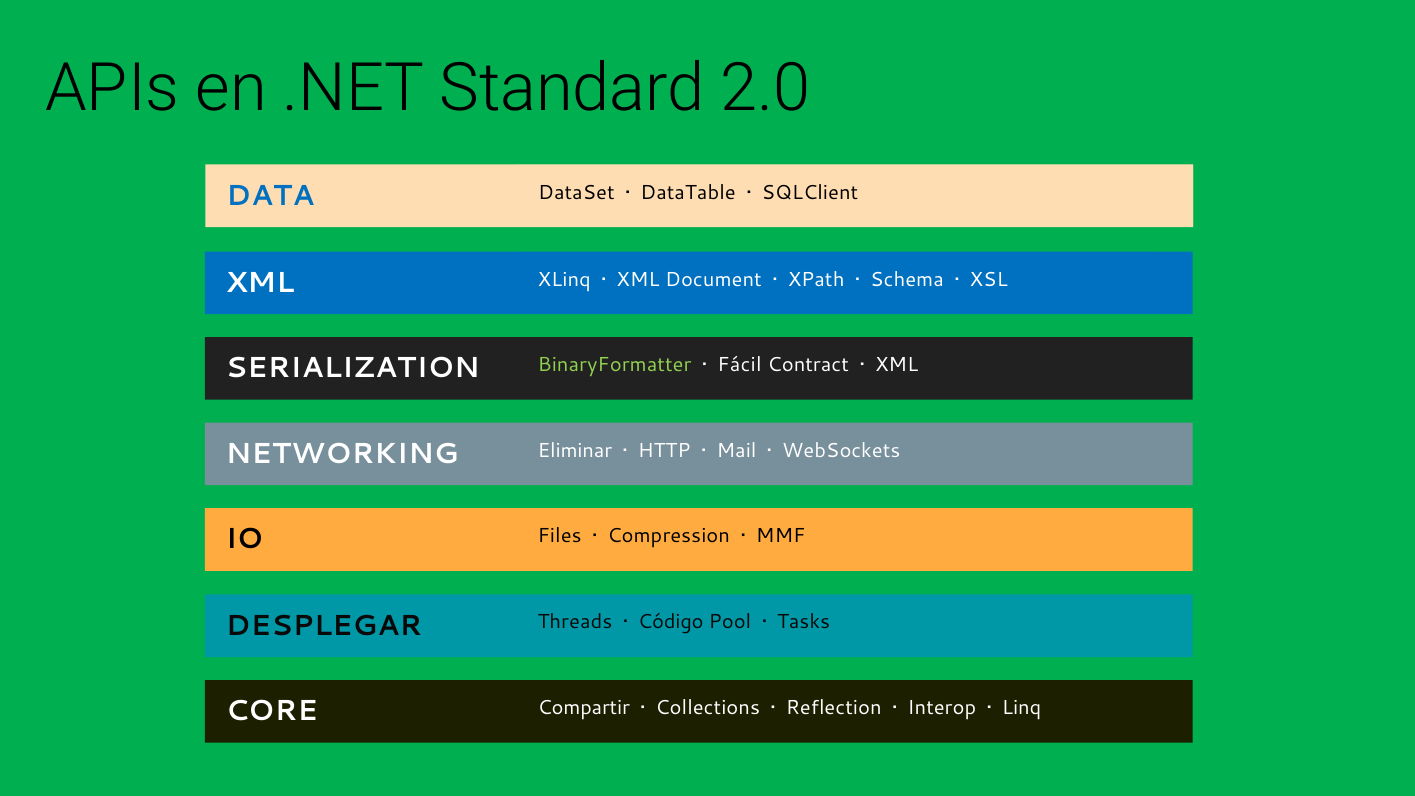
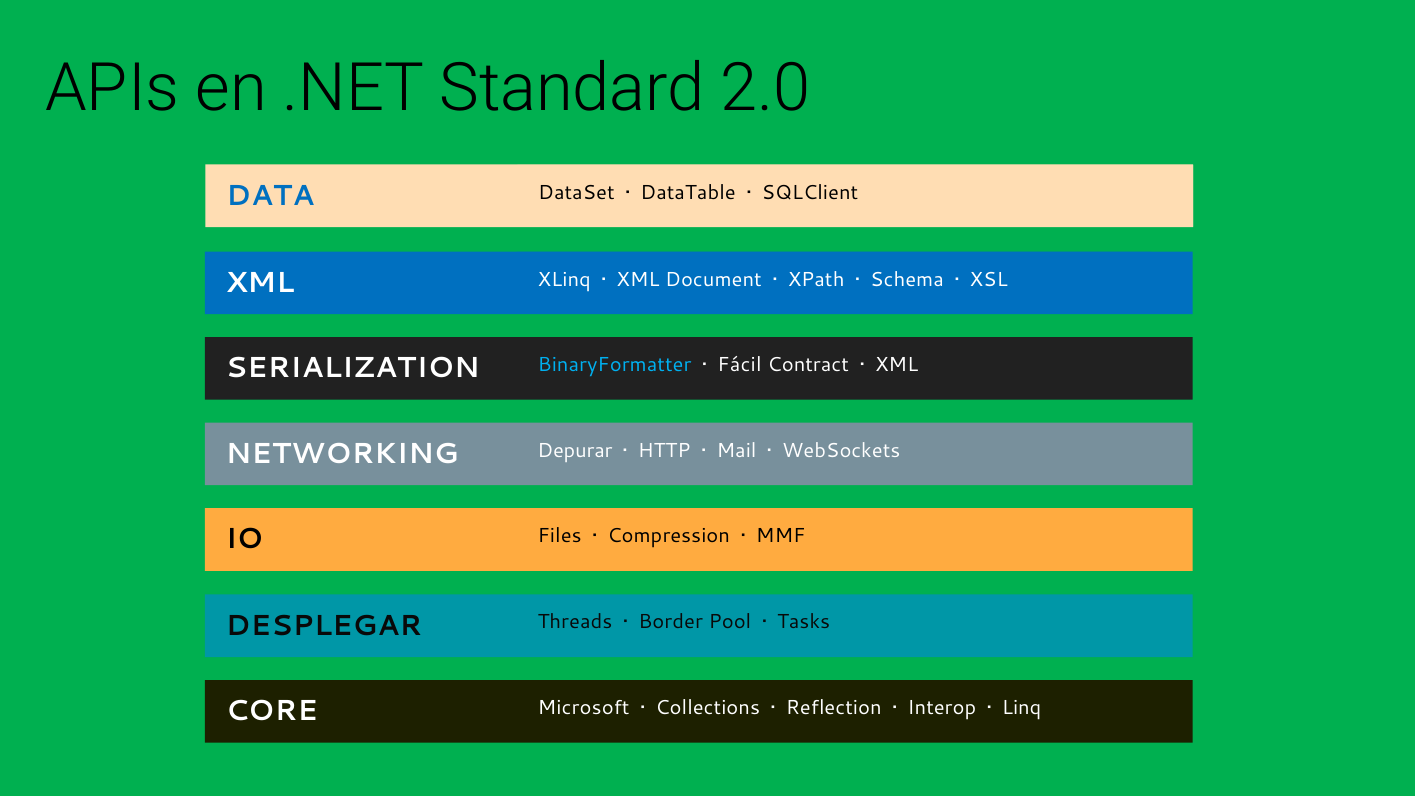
BinaryFormatter colour: light green -> light blue
Eliminar: Eliminar -> Depurar
Código: Código -> Border
Compartir: Compartir -> Microsoft
